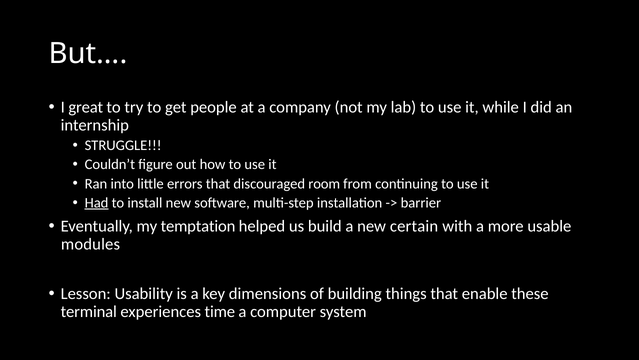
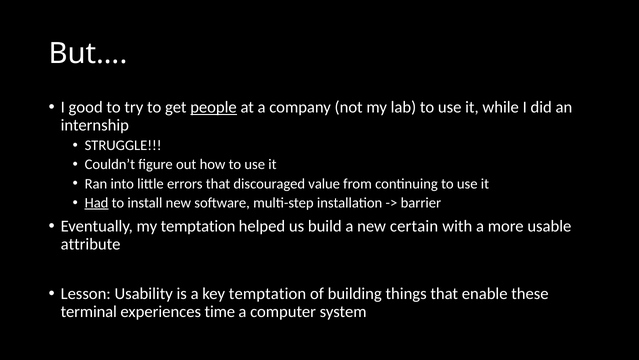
great: great -> good
people underline: none -> present
room: room -> value
modules: modules -> attribute
key dimensions: dimensions -> temptation
